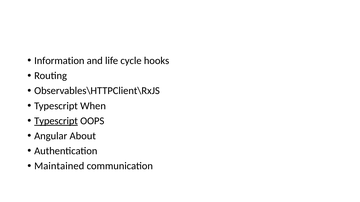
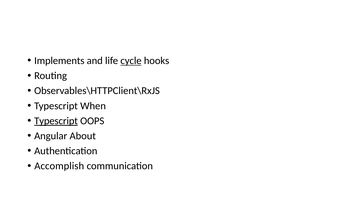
Information: Information -> Implements
cycle underline: none -> present
Maintained: Maintained -> Accomplish
